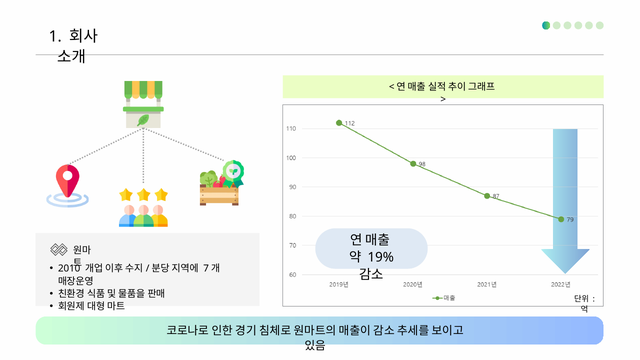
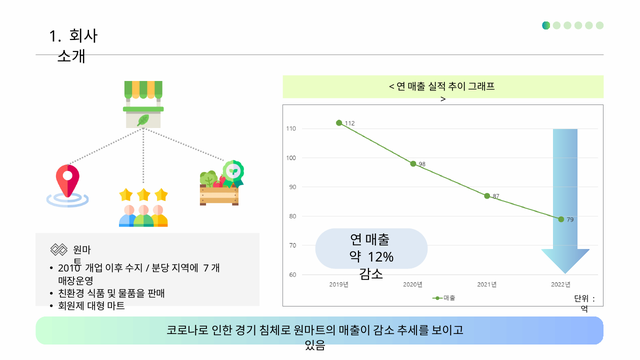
19%: 19% -> 12%
